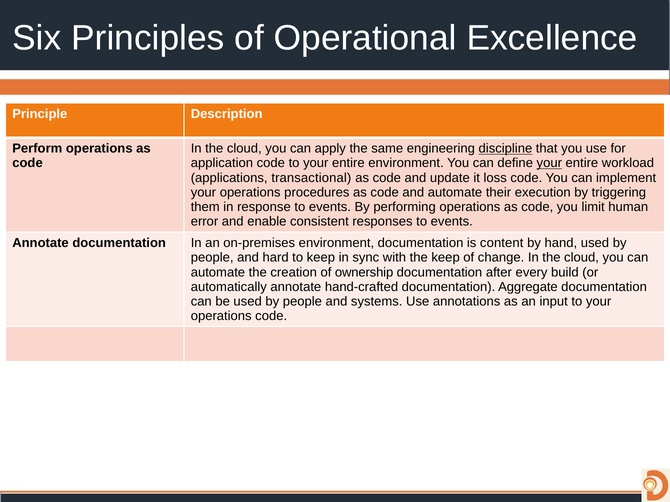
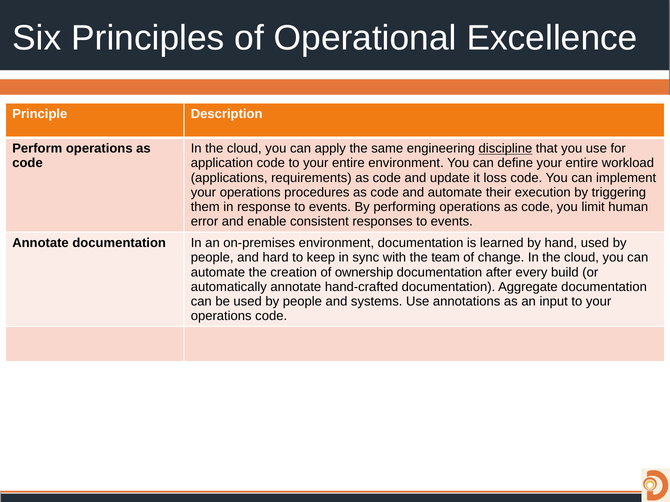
your at (549, 163) underline: present -> none
transactional: transactional -> requirements
content: content -> learned
the keep: keep -> team
